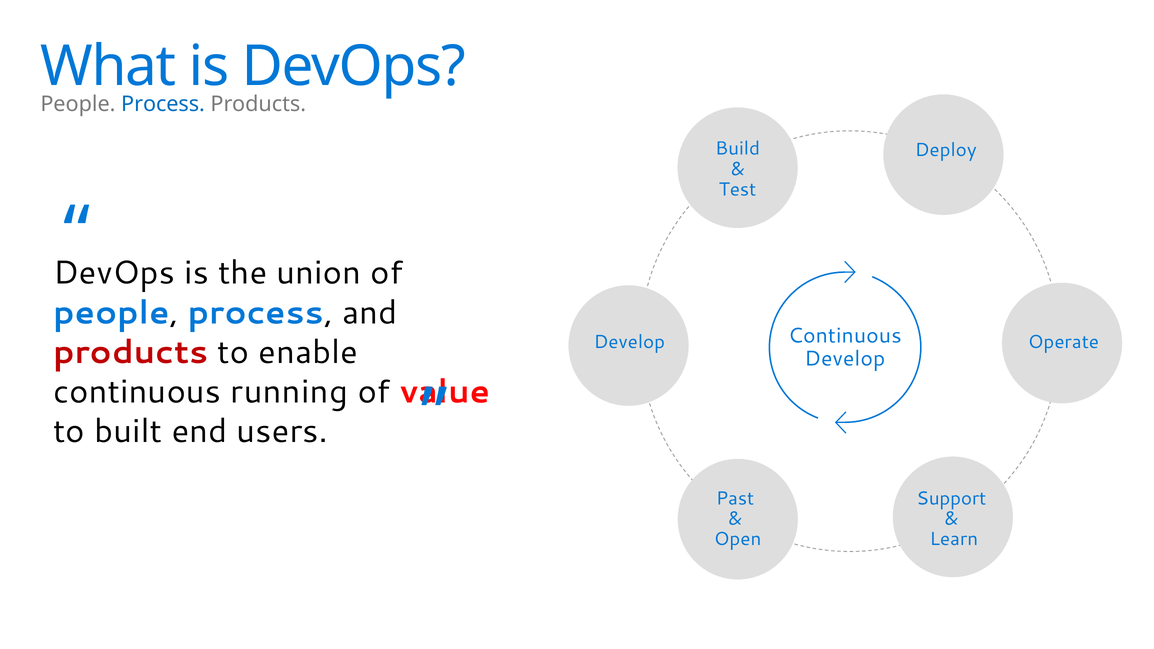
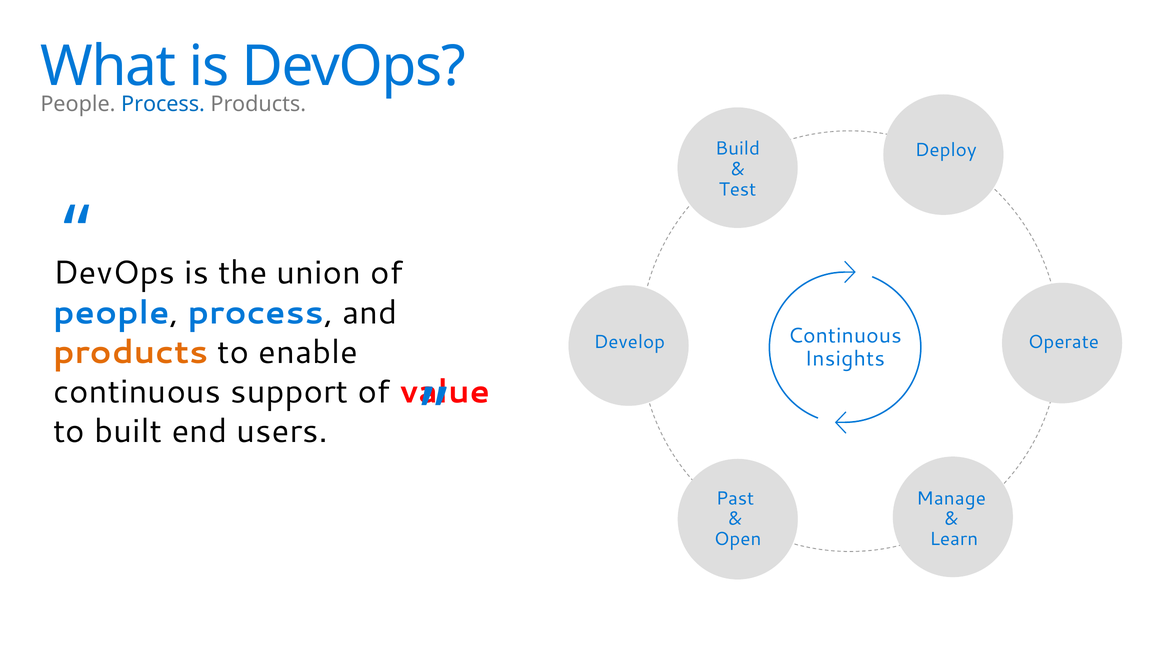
products at (131, 352) colour: red -> orange
Develop at (845, 359): Develop -> Insights
running: running -> support
Support: Support -> Manage
